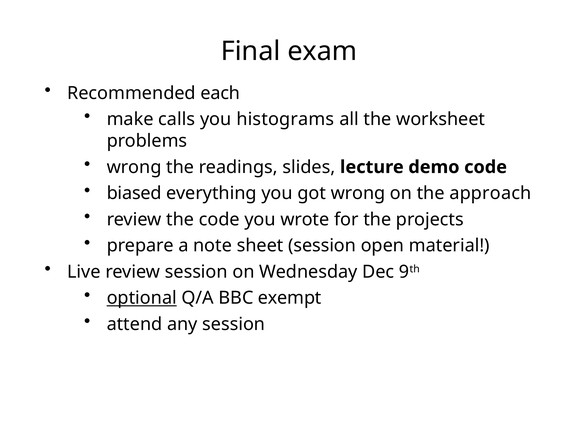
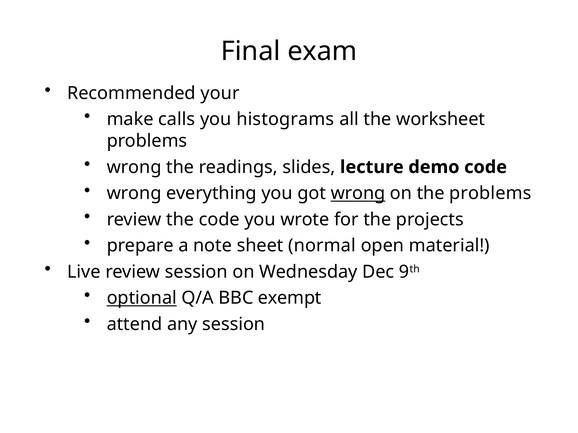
each: each -> your
biased at (134, 194): biased -> wrong
wrong at (358, 194) underline: none -> present
the approach: approach -> problems
sheet session: session -> normal
